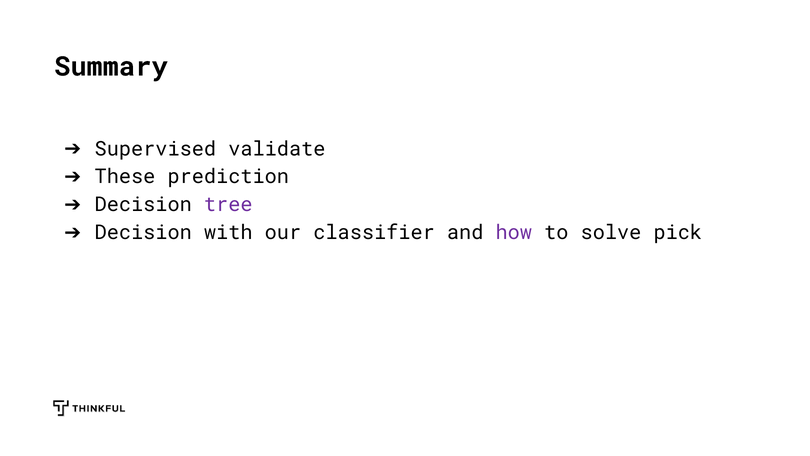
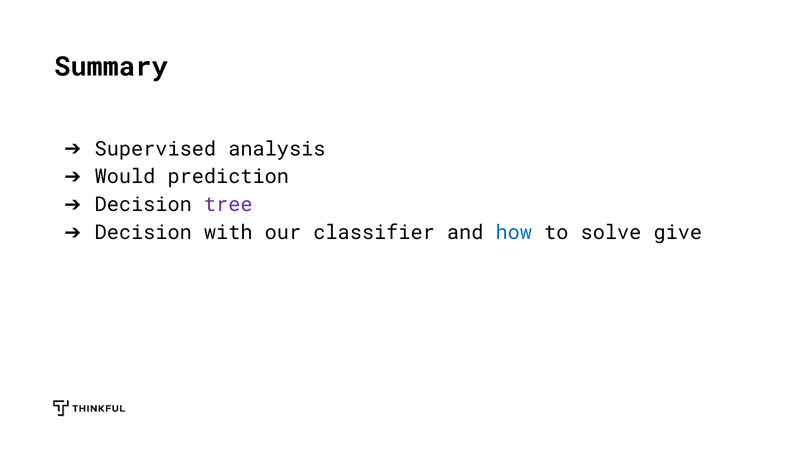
validate: validate -> analysis
These: These -> Would
how colour: purple -> blue
pick: pick -> give
